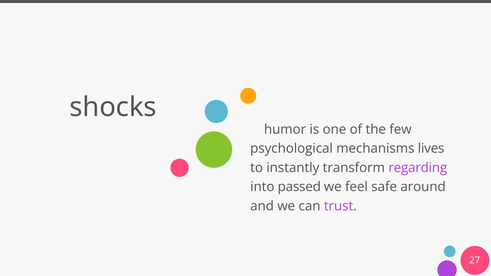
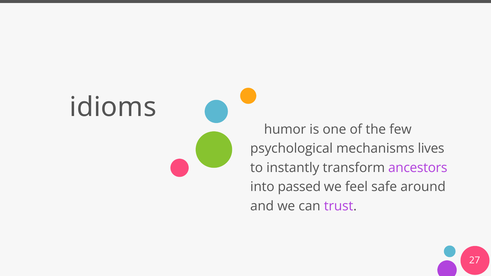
shocks: shocks -> idioms
regarding: regarding -> ancestors
